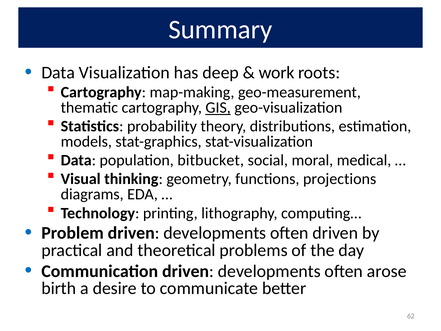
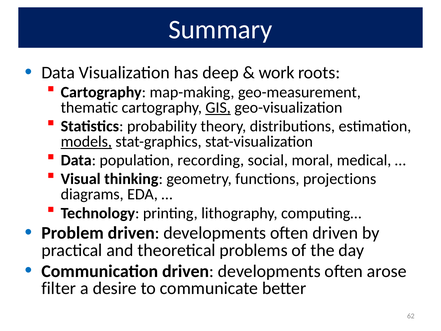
models underline: none -> present
bitbucket: bitbucket -> recording
birth: birth -> filter
